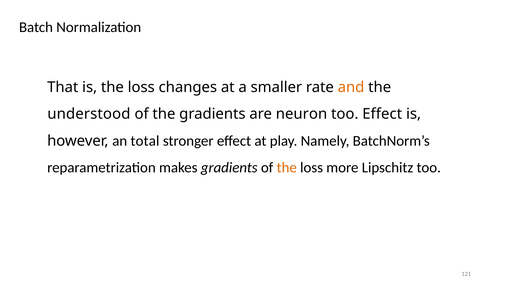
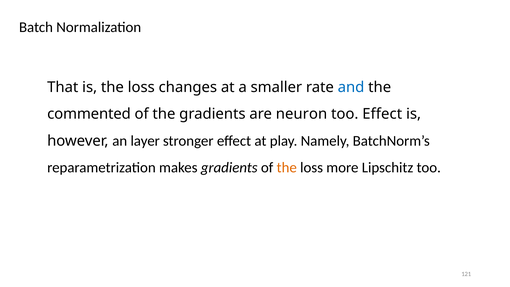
and colour: orange -> blue
understood: understood -> commented
total: total -> layer
